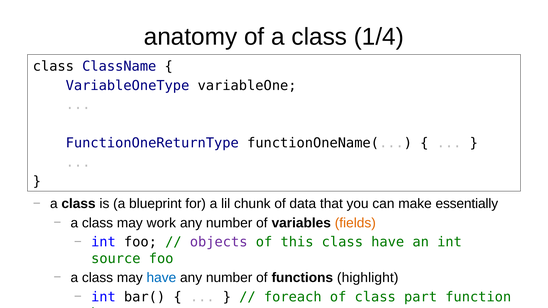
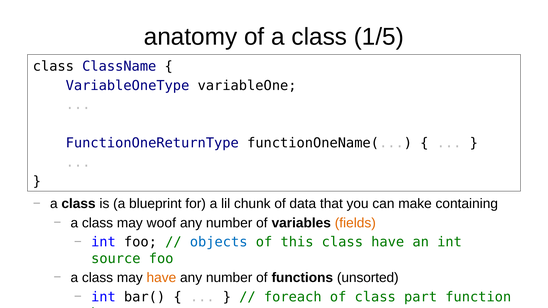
1/4: 1/4 -> 1/5
essentially: essentially -> containing
work: work -> woof
objects colour: purple -> blue
have at (161, 278) colour: blue -> orange
highlight: highlight -> unsorted
